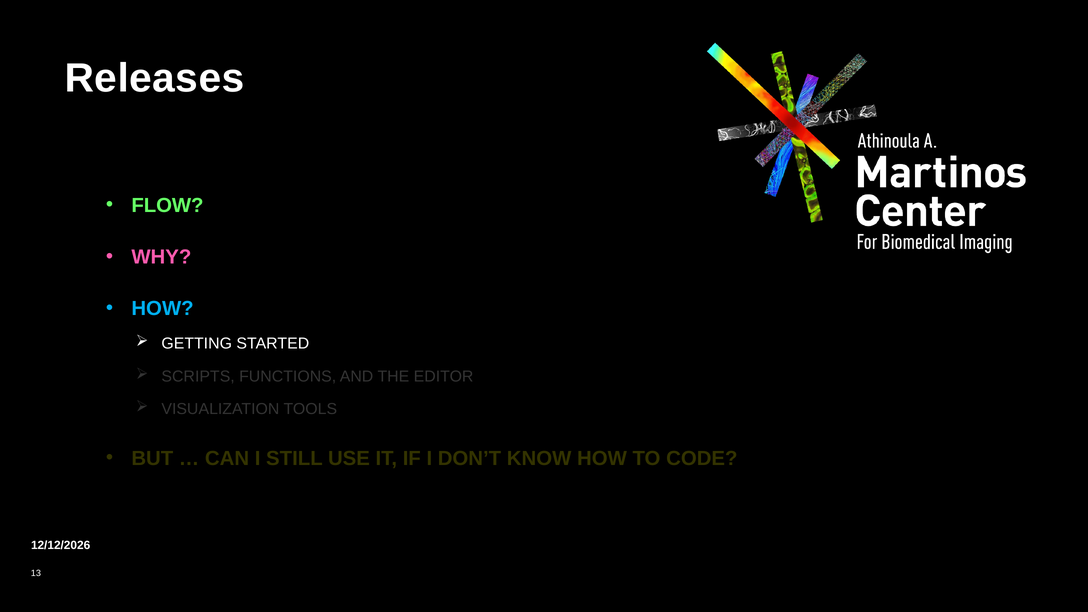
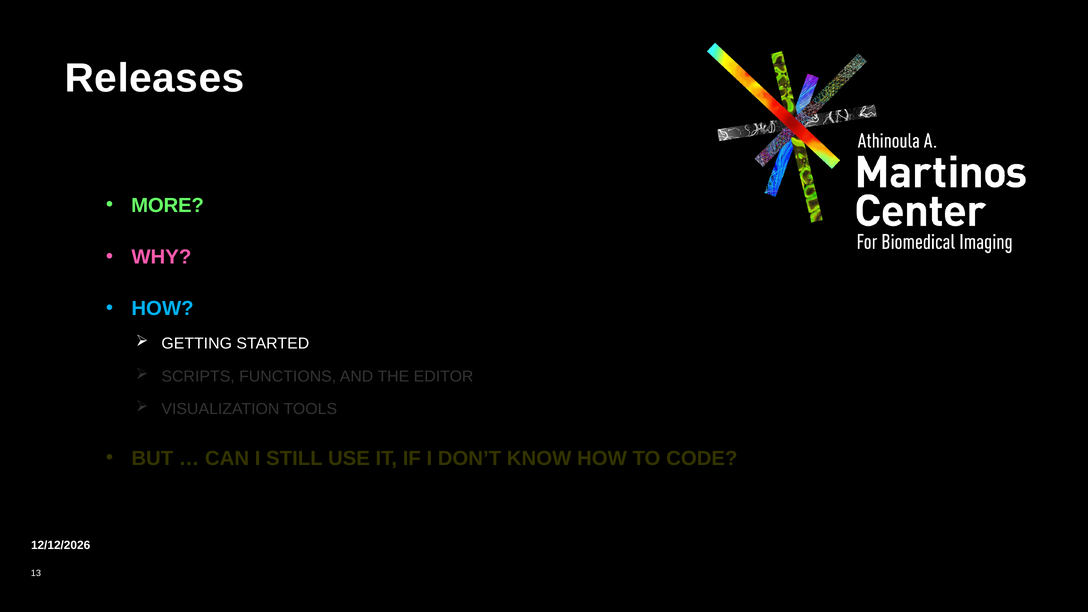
FLOW: FLOW -> MORE
